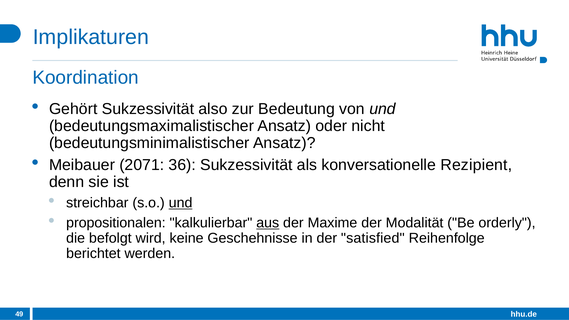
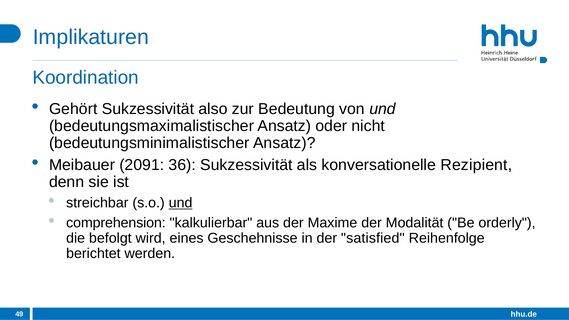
2071: 2071 -> 2091
propositionalen: propositionalen -> comprehension
aus underline: present -> none
keine: keine -> eines
